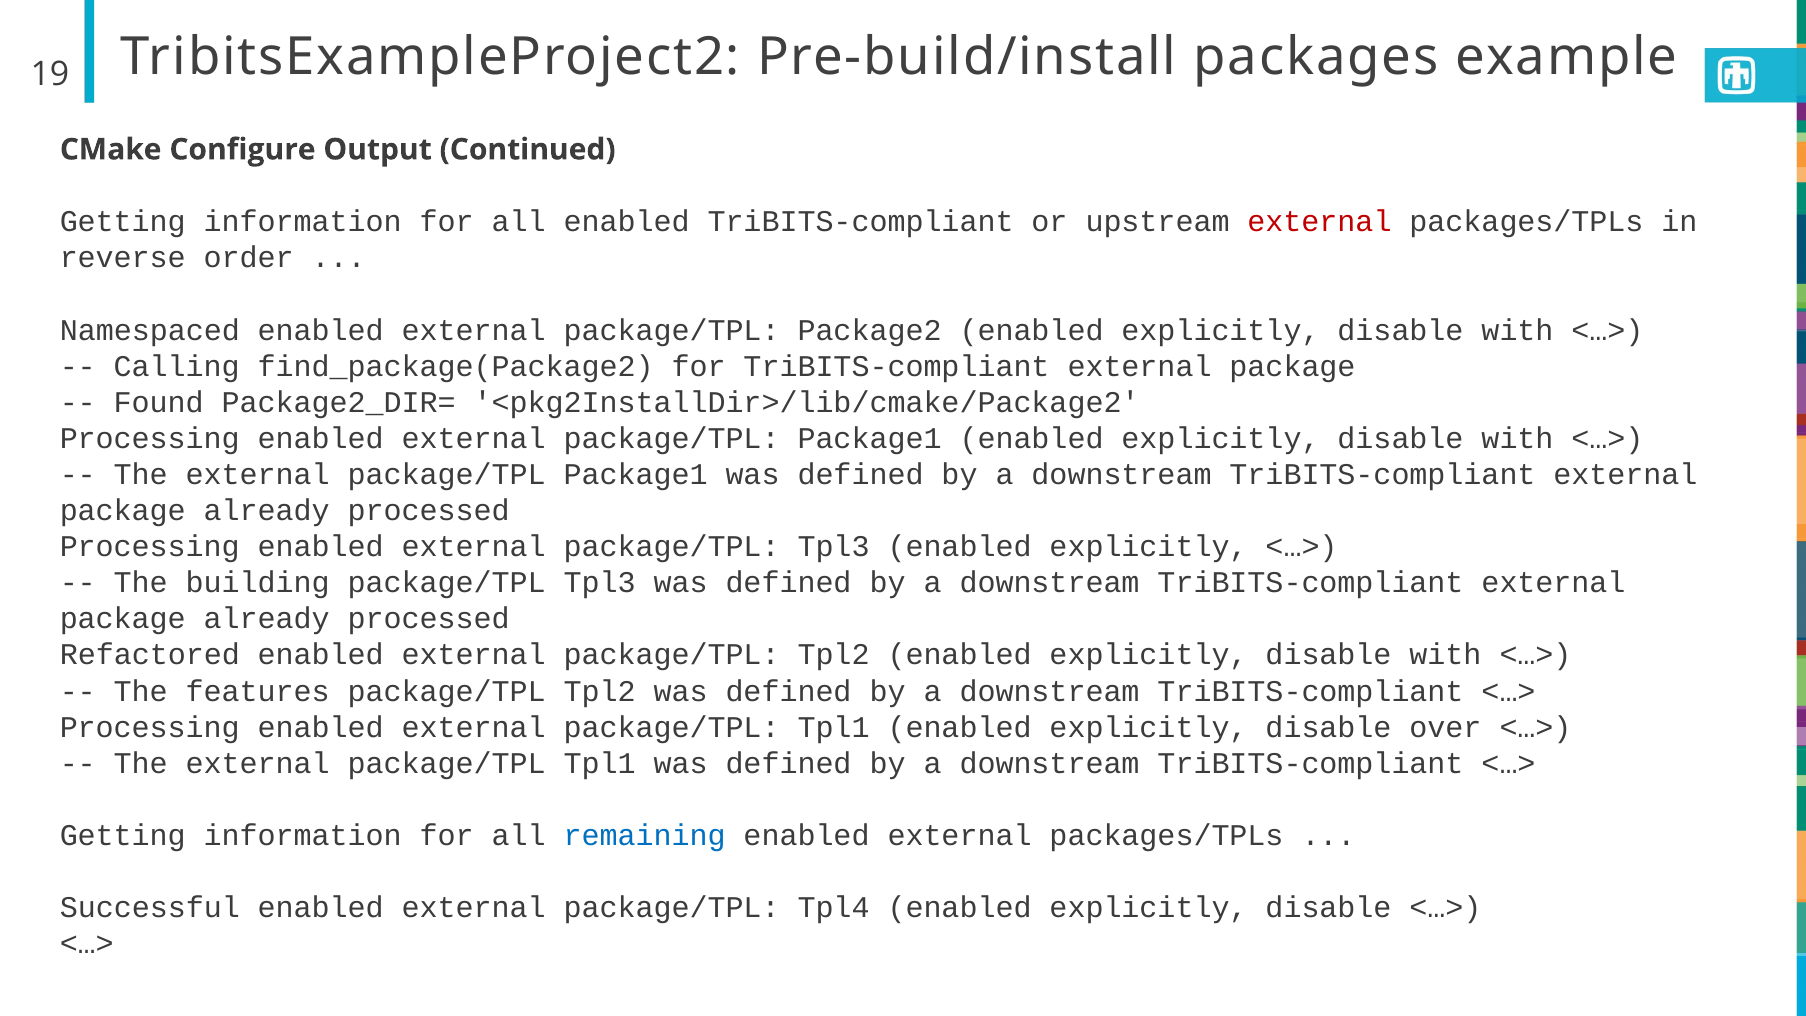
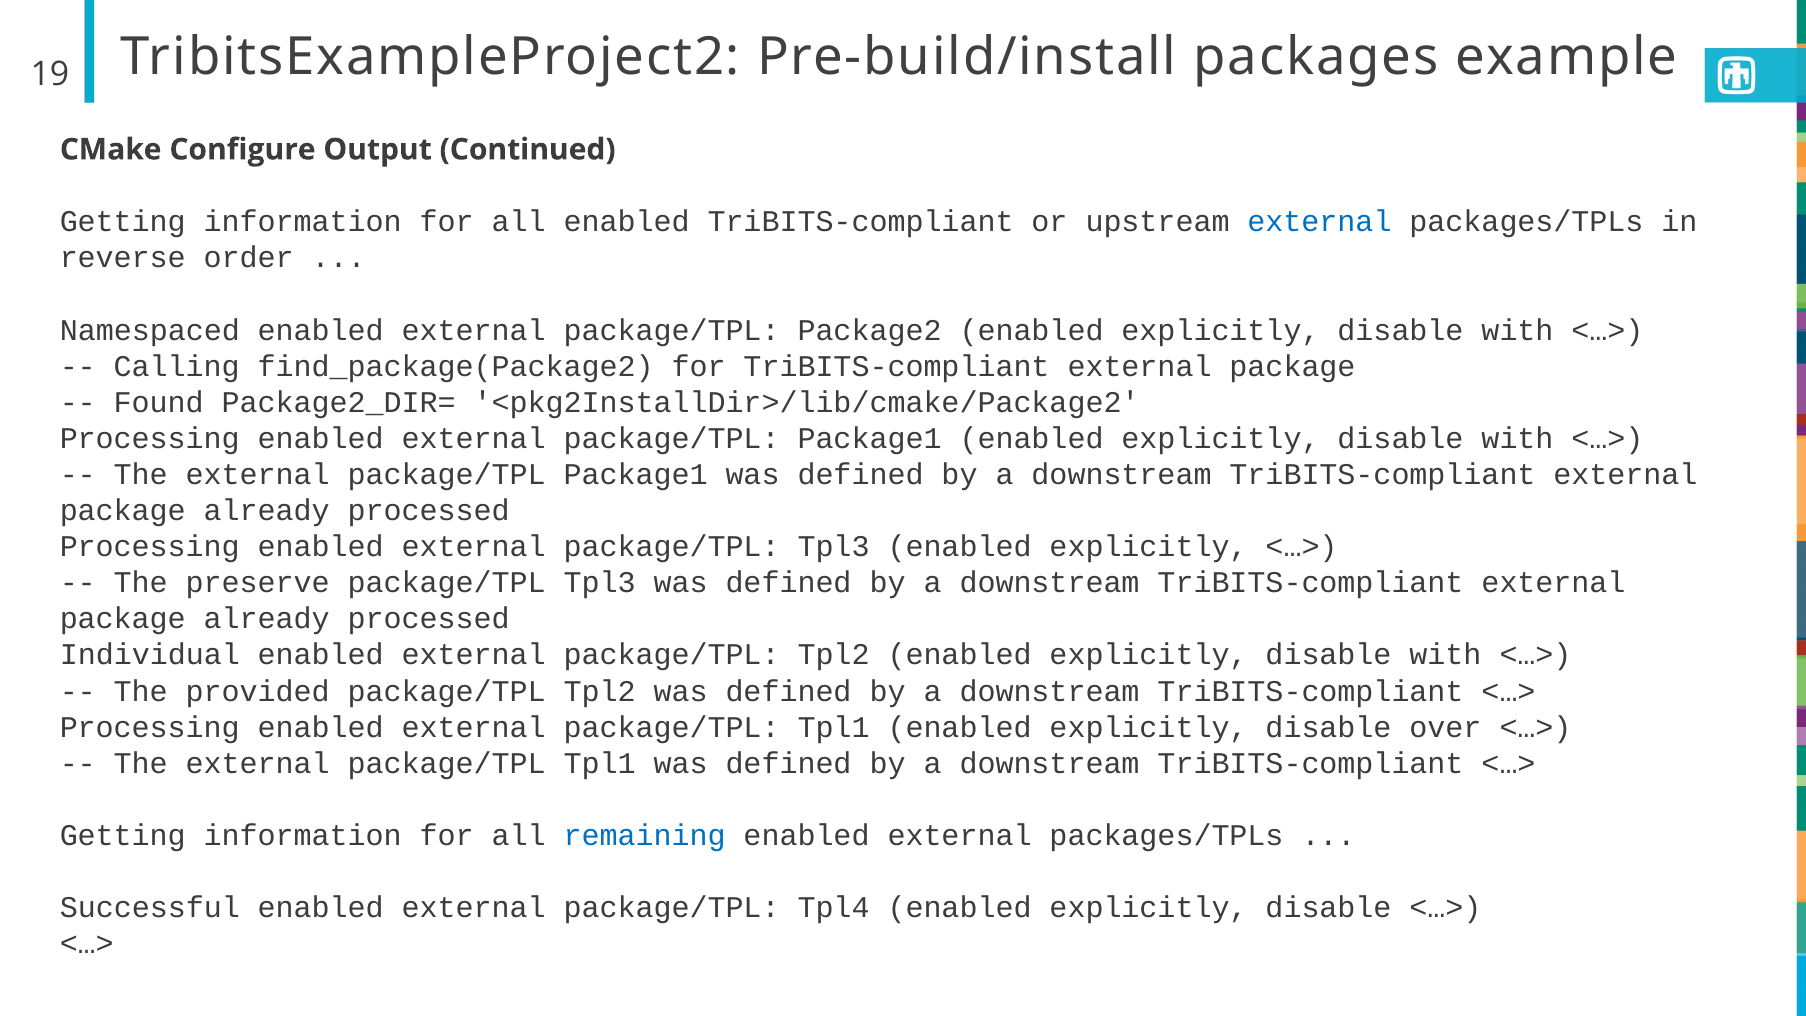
external at (1319, 222) colour: red -> blue
building: building -> preserve
Refactored: Refactored -> Individual
features: features -> provided
